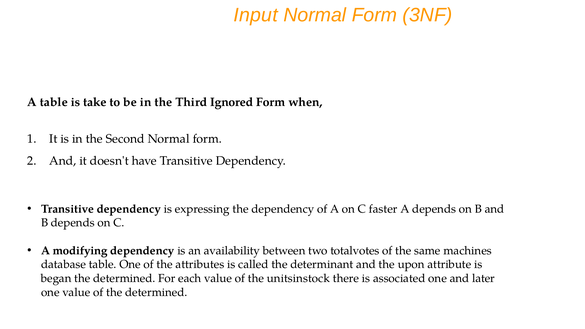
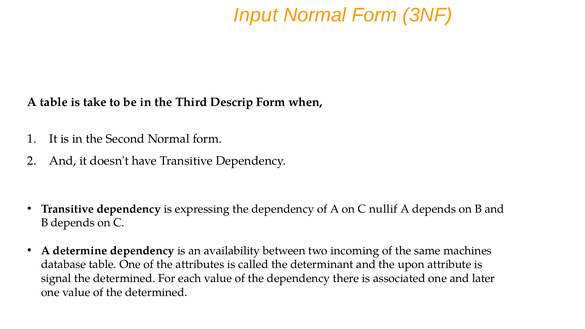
Ignored: Ignored -> Descrip
faster: faster -> nullif
modifying: modifying -> determine
totalvotes: totalvotes -> incoming
began: began -> signal
of the unitsinstock: unitsinstock -> dependency
